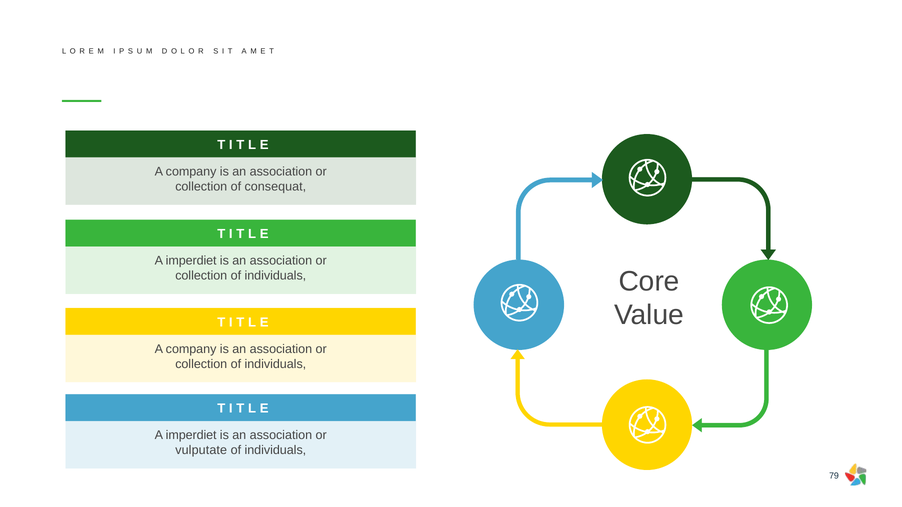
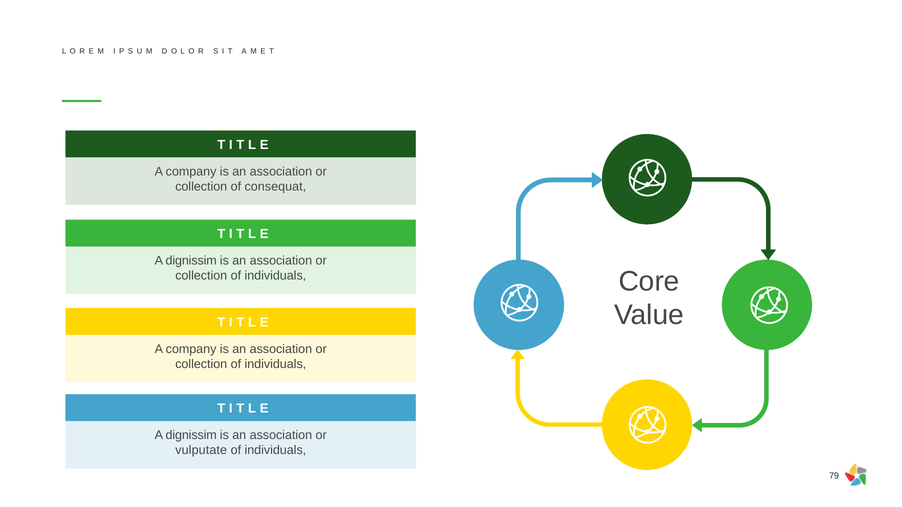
imperdiet at (191, 261): imperdiet -> dignissim
imperdiet at (191, 436): imperdiet -> dignissim
